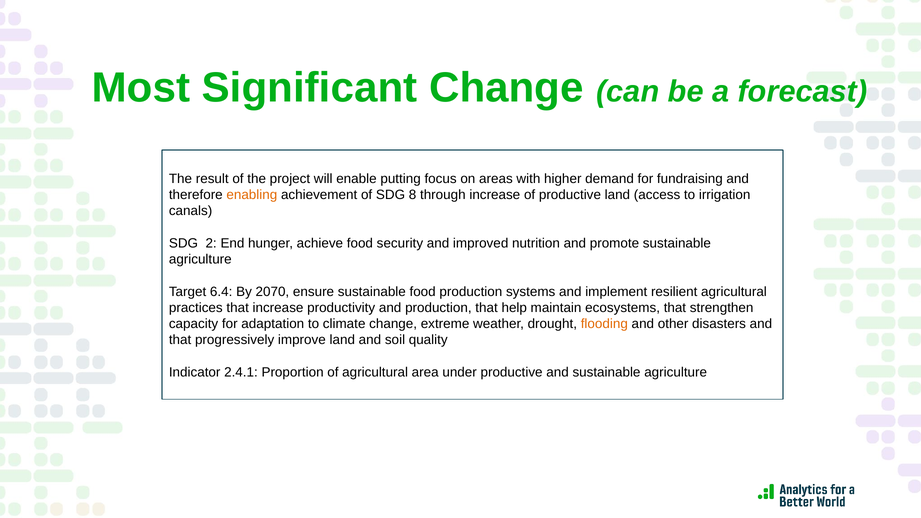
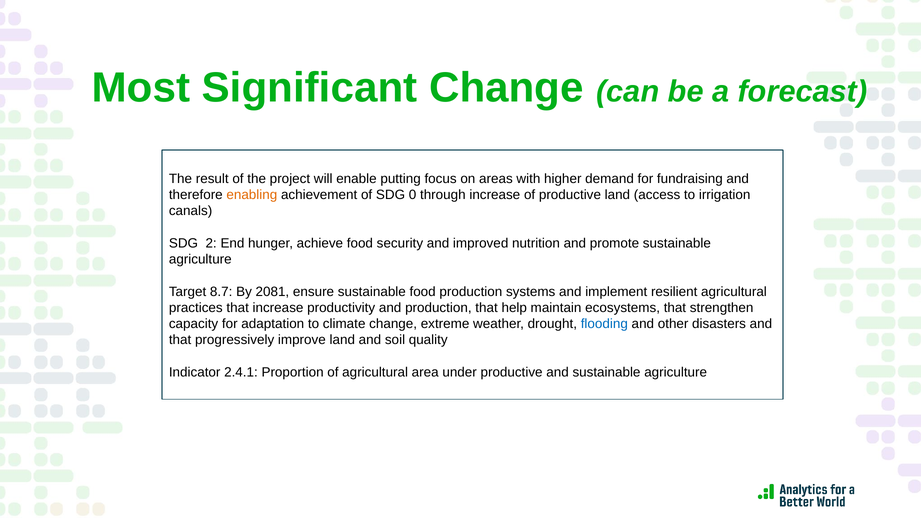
8: 8 -> 0
6.4: 6.4 -> 8.7
2070: 2070 -> 2081
flooding colour: orange -> blue
